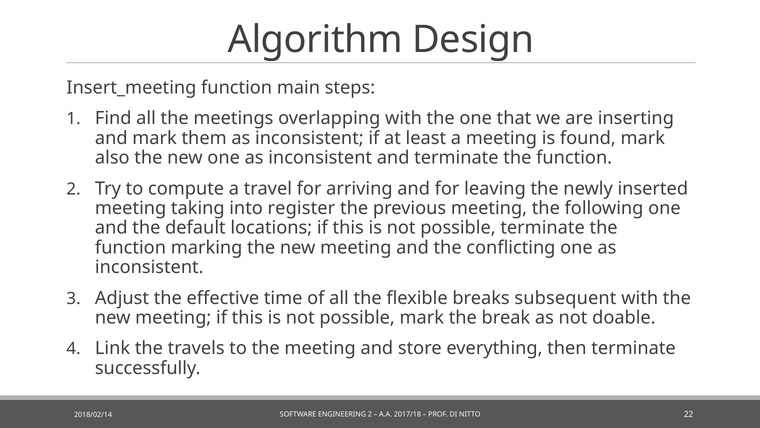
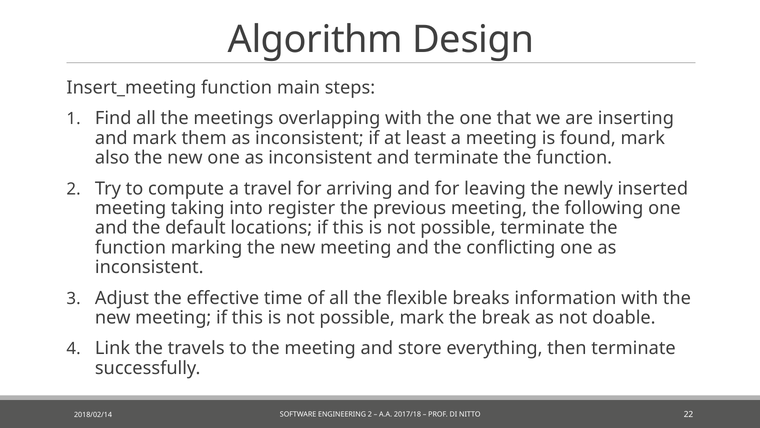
subsequent: subsequent -> information
